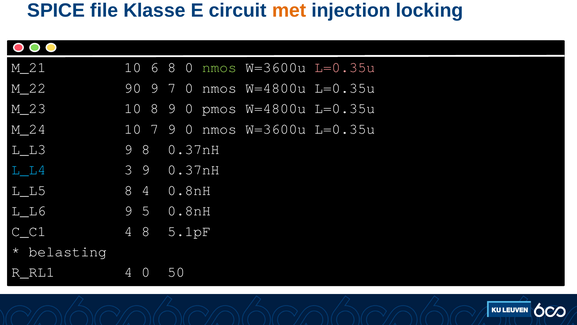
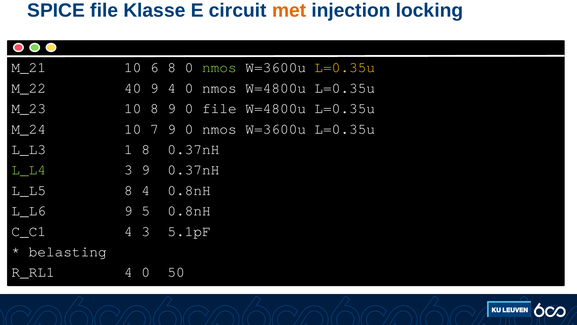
L=0.35u at (345, 67) colour: pink -> yellow
90: 90 -> 40
9 7: 7 -> 4
0 pmos: pmos -> file
L_L3 9: 9 -> 1
L_L4 colour: light blue -> light green
4 8: 8 -> 3
